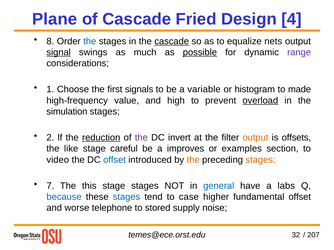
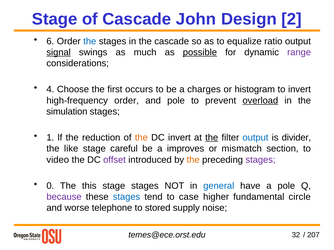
Plane at (55, 19): Plane -> Stage
Fried: Fried -> John
4: 4 -> 2
8: 8 -> 6
cascade at (172, 41) underline: present -> none
nets: nets -> ratio
1: 1 -> 4
signals: signals -> occurs
variable: variable -> charges
to made: made -> invert
high-frequency value: value -> order
and high: high -> pole
2: 2 -> 1
reduction underline: present -> none
the at (141, 138) colour: purple -> orange
the at (212, 138) underline: none -> present
output at (255, 138) colour: orange -> blue
offsets: offsets -> divider
examples: examples -> mismatch
offset at (114, 160) colour: blue -> purple
stages at (261, 160) colour: orange -> purple
7: 7 -> 0
a labs: labs -> pole
because colour: blue -> purple
fundamental offset: offset -> circle
